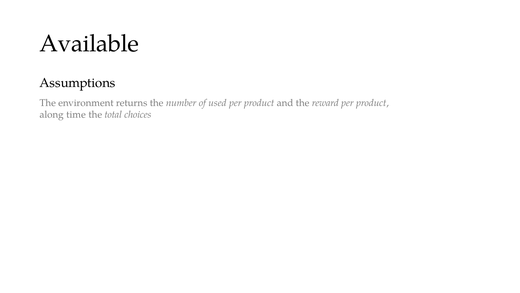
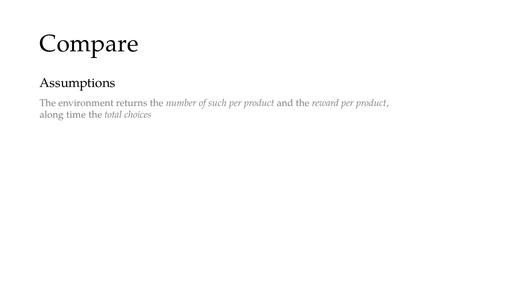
Available: Available -> Compare
used: used -> such
